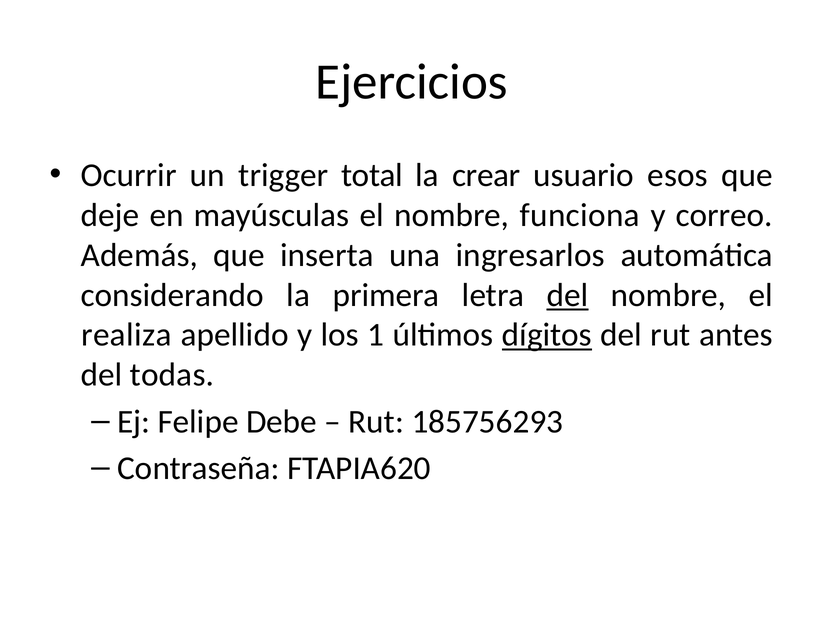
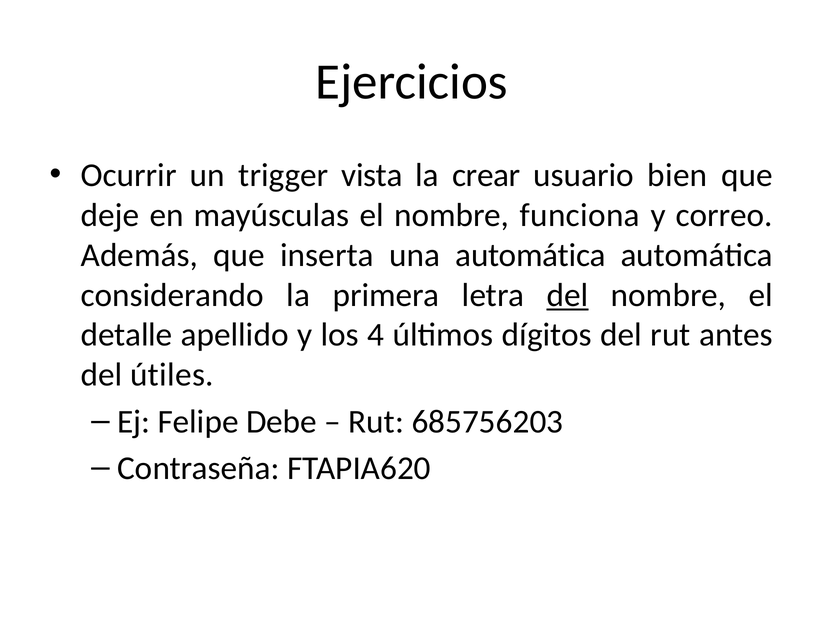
total: total -> vista
esos: esos -> bien
una ingresarlos: ingresarlos -> automática
realiza: realiza -> detalle
1: 1 -> 4
dígitos underline: present -> none
todas: todas -> útiles
185756293: 185756293 -> 685756203
